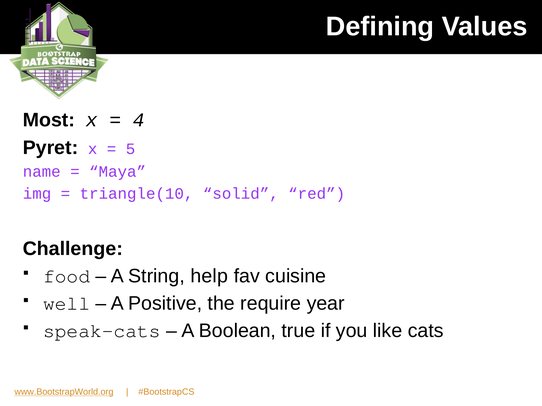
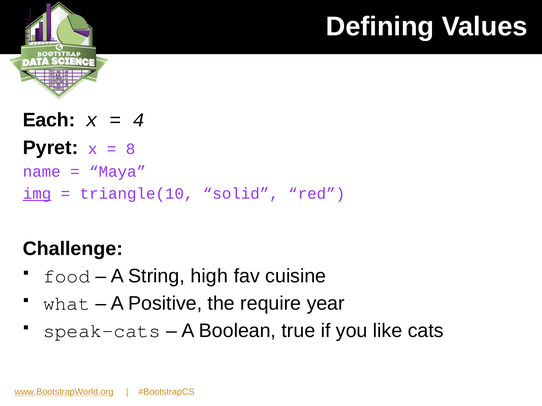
Most: Most -> Each
5: 5 -> 8
img underline: none -> present
help: help -> high
well: well -> what
